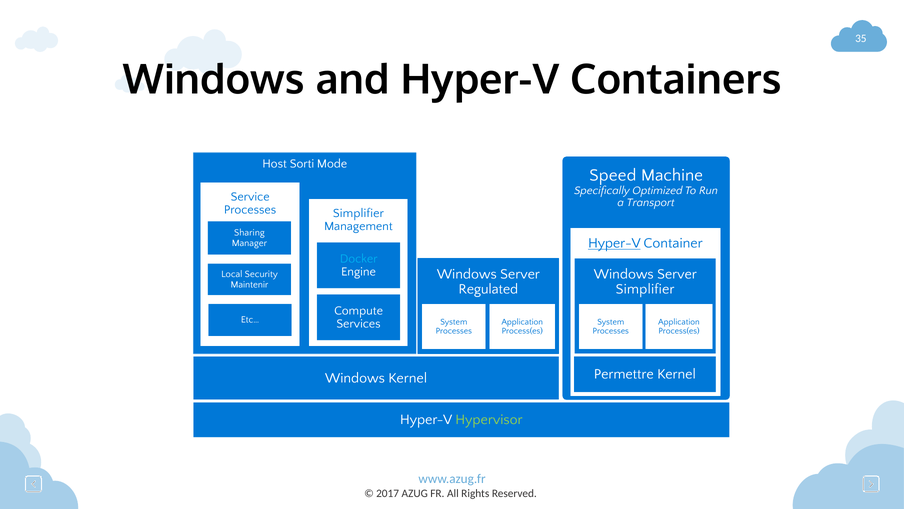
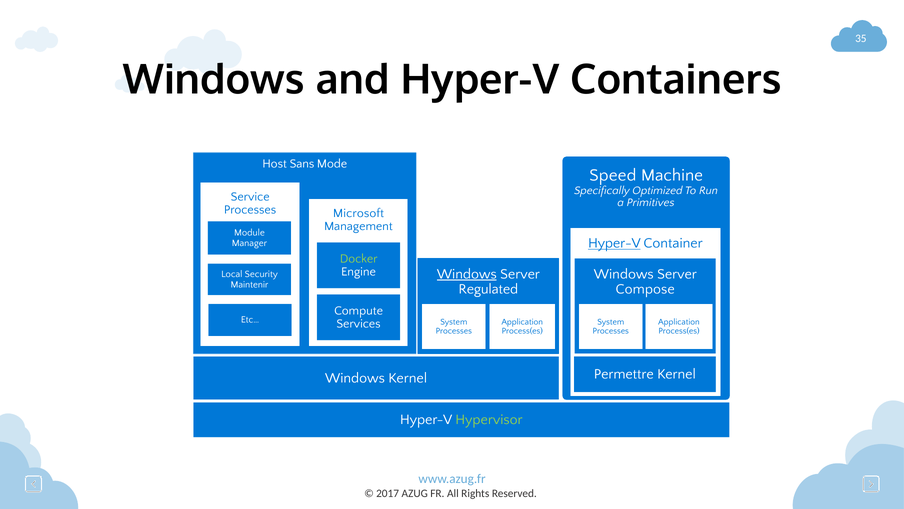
Sorti: Sorti -> Sans
Transport: Transport -> Primitives
Simplifier at (358, 213): Simplifier -> Microsoft
Sharing: Sharing -> Module
Docker colour: light blue -> light green
Windows at (467, 274) underline: none -> present
Simplifier at (645, 289): Simplifier -> Compose
